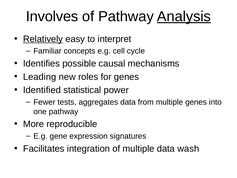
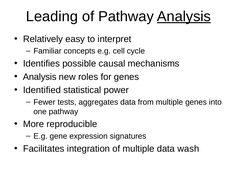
Involves: Involves -> Leading
Relatively underline: present -> none
Leading at (40, 77): Leading -> Analysis
